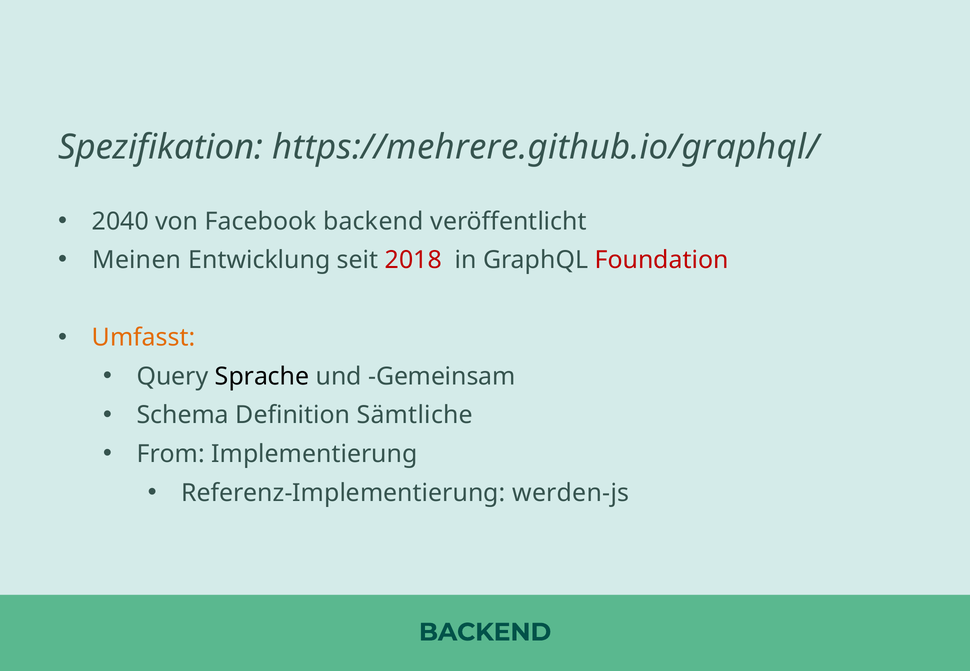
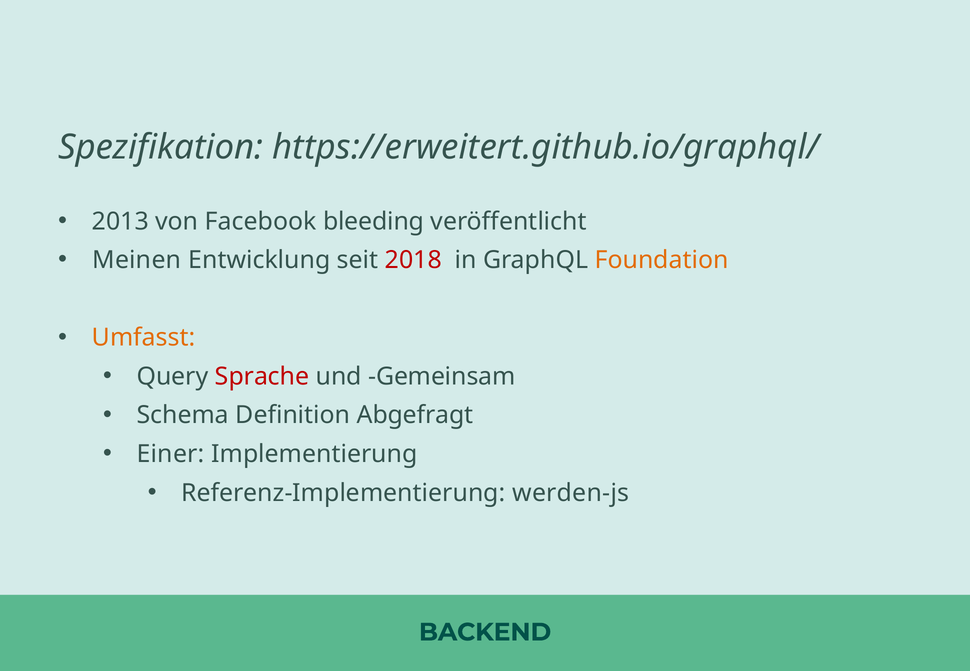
https://mehrere.github.io/graphql/: https://mehrere.github.io/graphql/ -> https://erweitert.github.io/graphql/
2040: 2040 -> 2013
Facebook backend: backend -> bleeding
Foundation colour: red -> orange
Sprache colour: black -> red
Sämtliche: Sämtliche -> Abgefragt
From: From -> Einer
